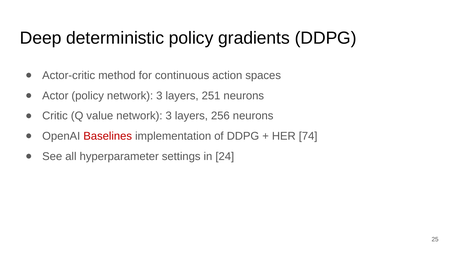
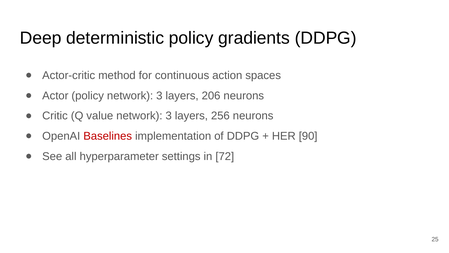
251: 251 -> 206
74: 74 -> 90
24: 24 -> 72
